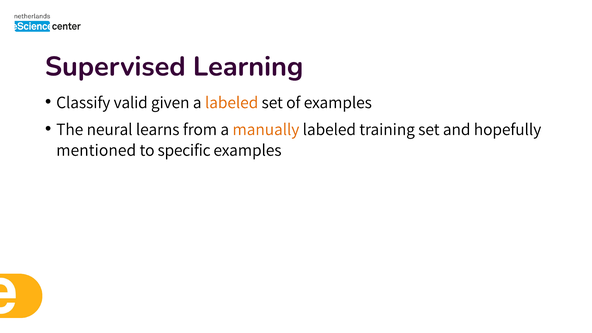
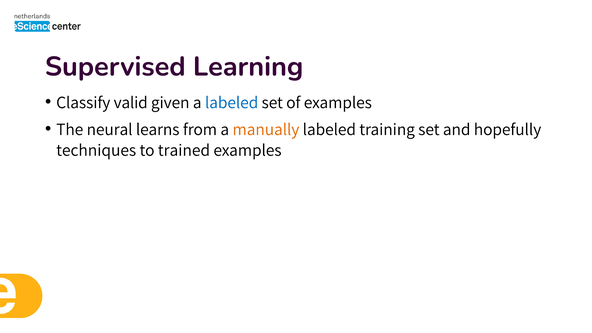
labeled at (232, 102) colour: orange -> blue
mentioned: mentioned -> techniques
specific: specific -> trained
